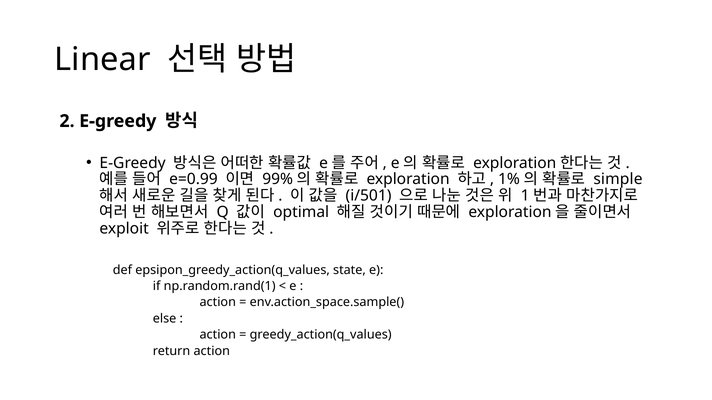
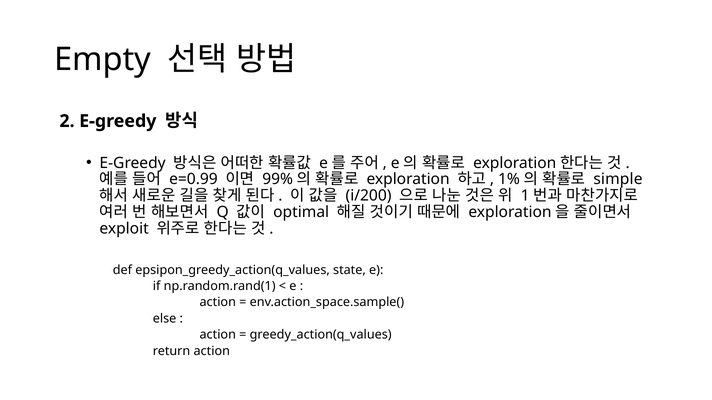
Linear: Linear -> Empty
i/501: i/501 -> i/200
